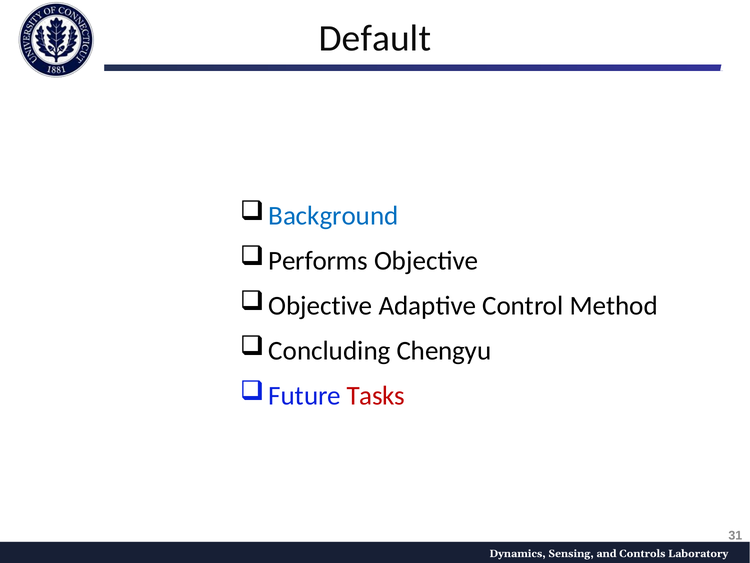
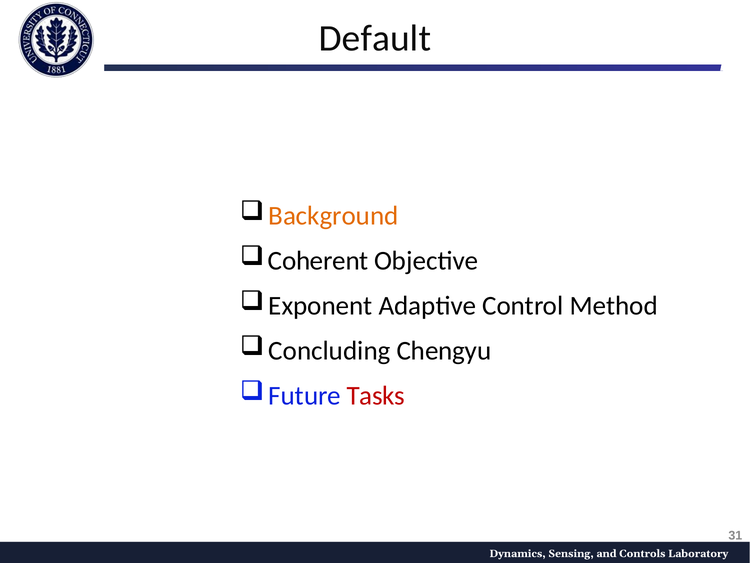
Background colour: blue -> orange
Performs: Performs -> Coherent
Objective at (320, 306): Objective -> Exponent
